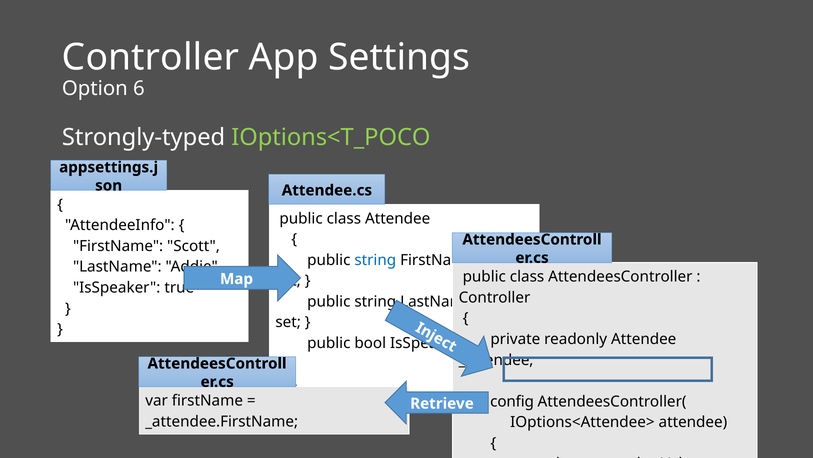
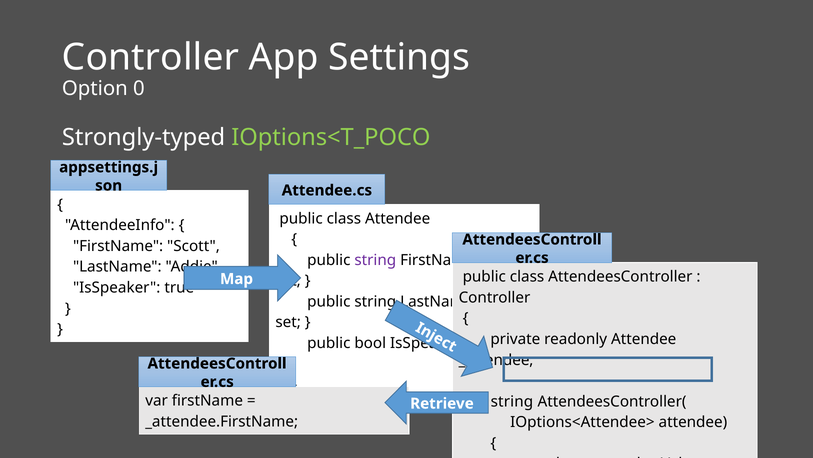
6: 6 -> 0
string at (375, 260) colour: blue -> purple
config at (512, 401): config -> string
